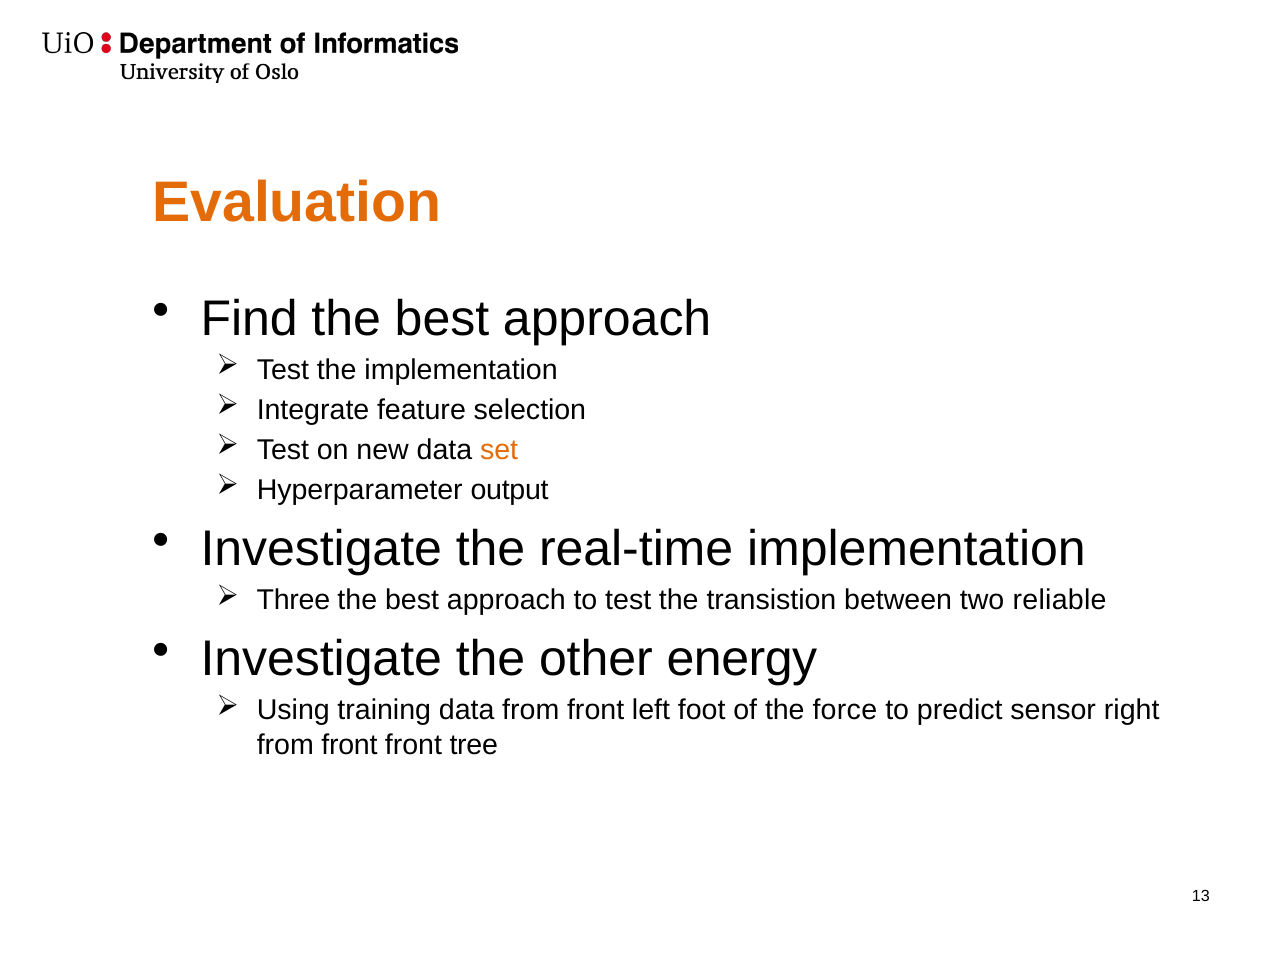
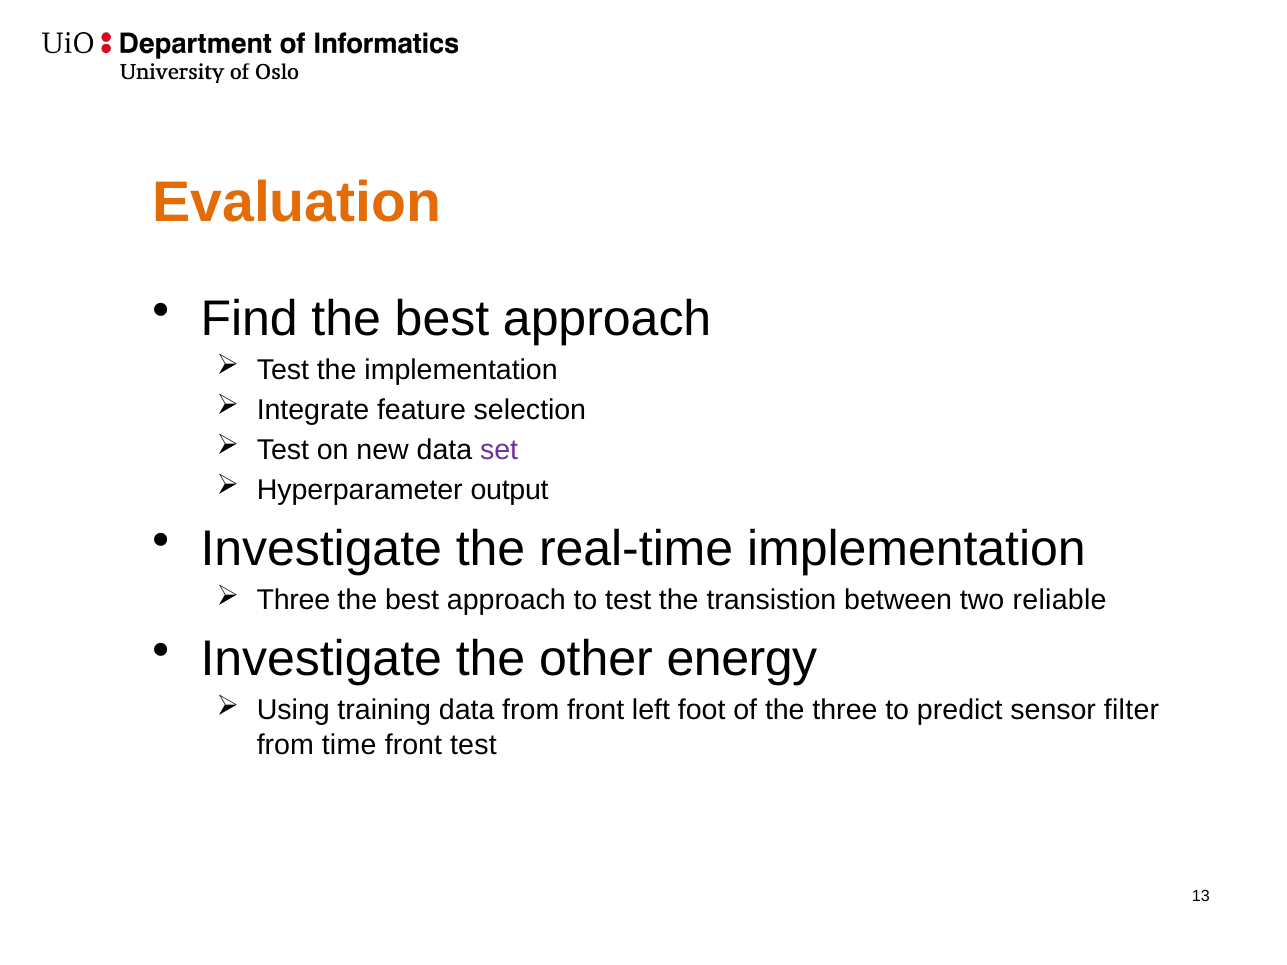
set colour: orange -> purple
the force: force -> three
right: right -> filter
front at (349, 745): front -> time
front tree: tree -> test
